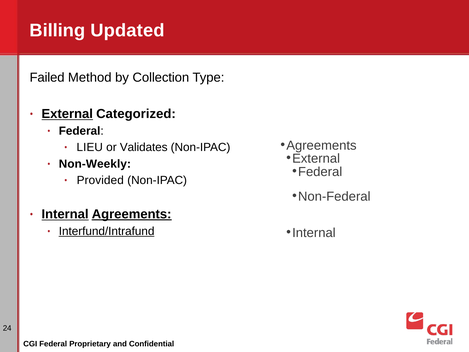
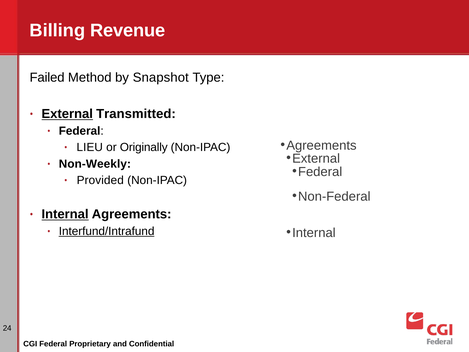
Updated: Updated -> Revenue
Collection: Collection -> Snapshot
Categorized: Categorized -> Transmitted
Validates: Validates -> Originally
Agreements at (132, 214) underline: present -> none
